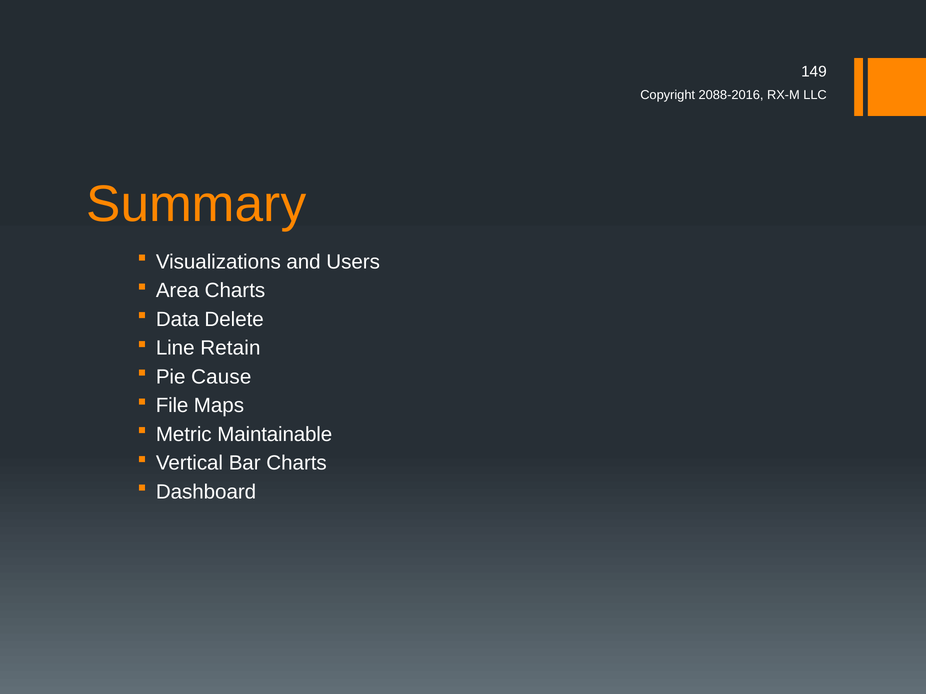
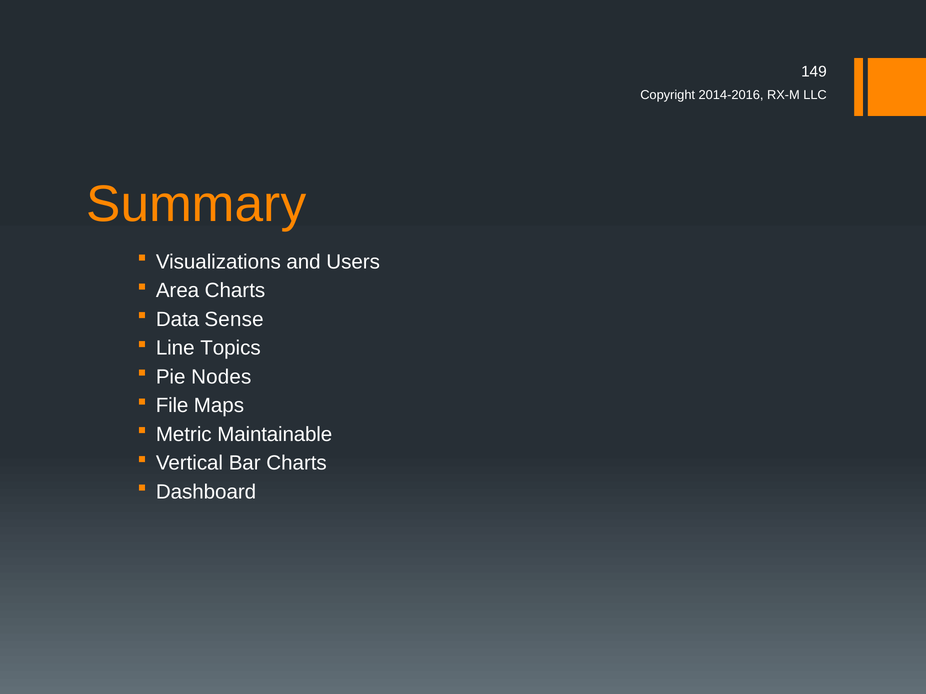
2088-2016: 2088-2016 -> 2014-2016
Delete: Delete -> Sense
Retain: Retain -> Topics
Cause: Cause -> Nodes
